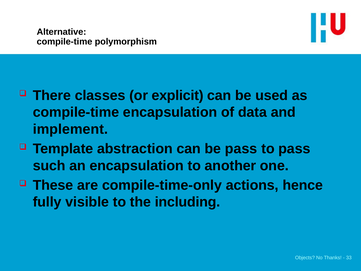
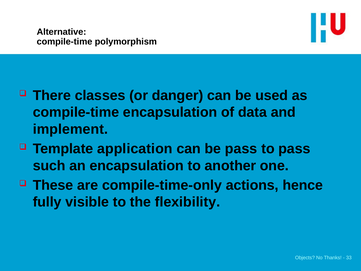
explicit: explicit -> danger
abstraction: abstraction -> application
including: including -> flexibility
